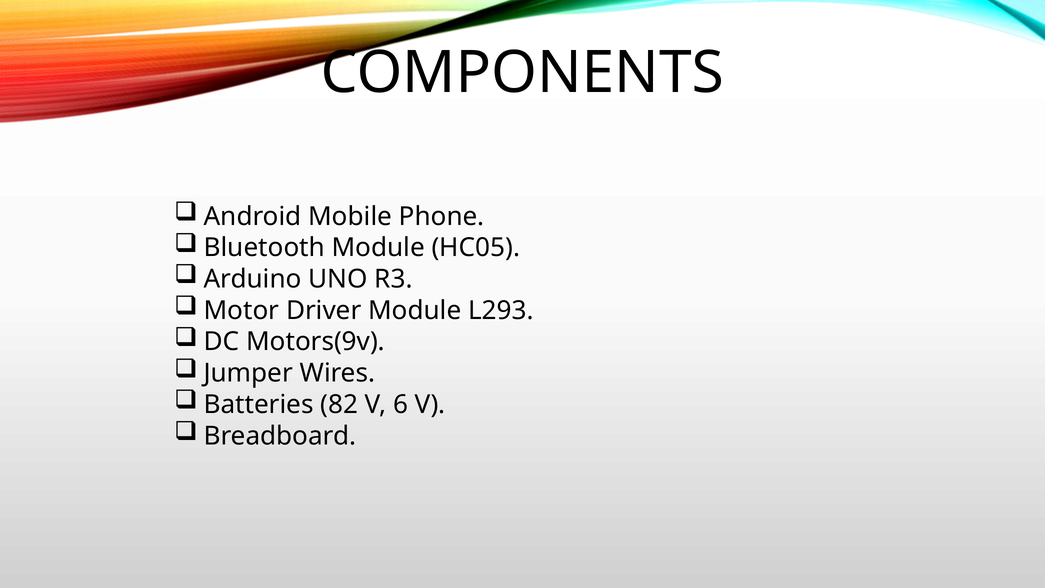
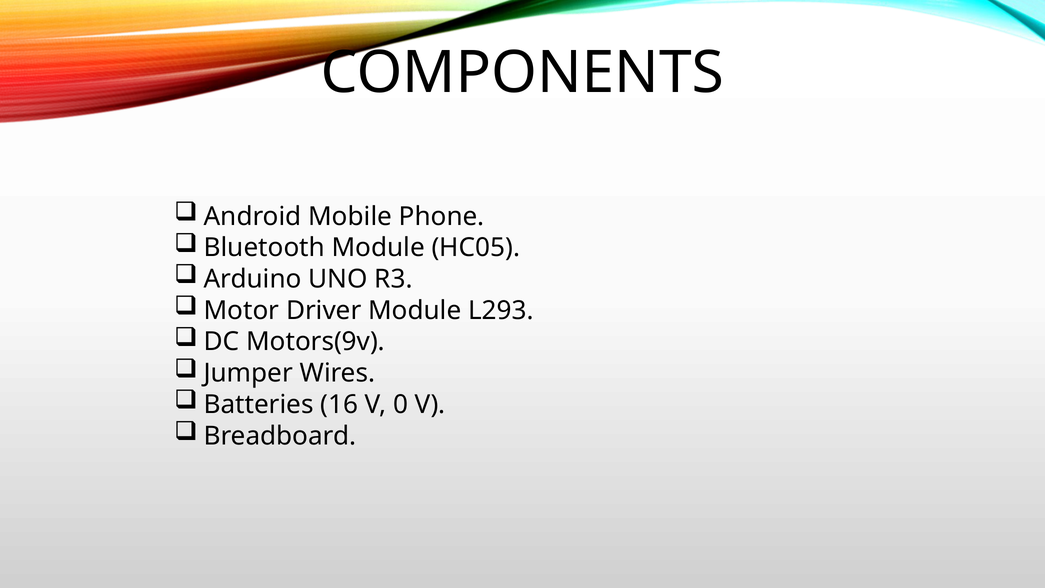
82: 82 -> 16
6: 6 -> 0
